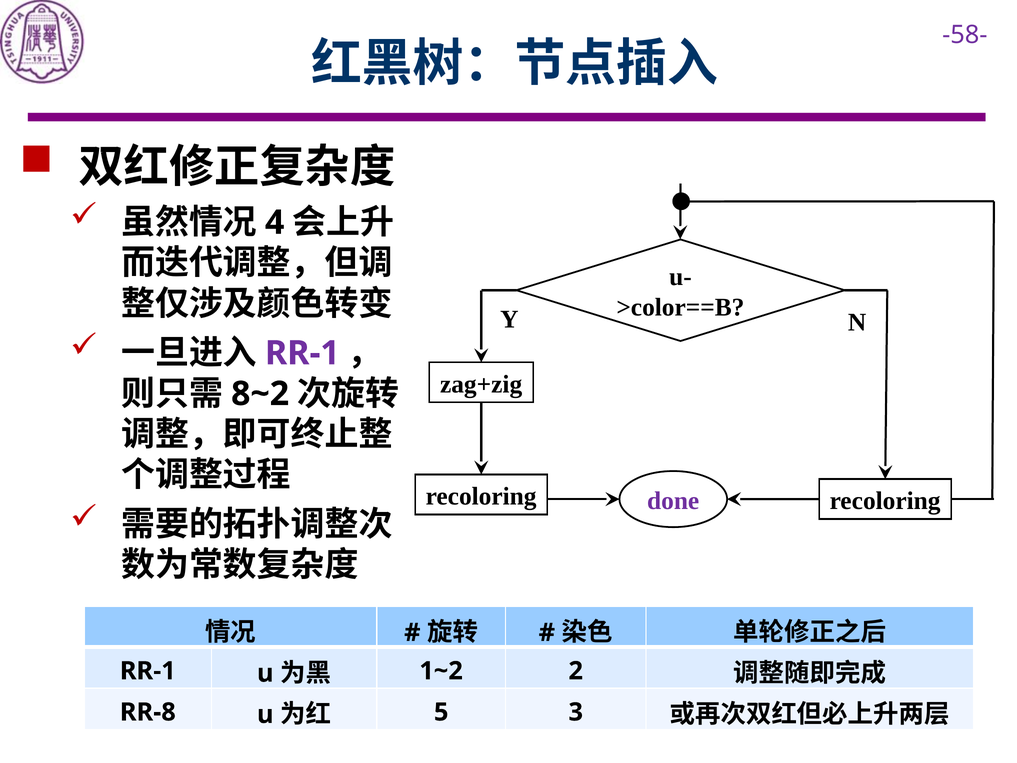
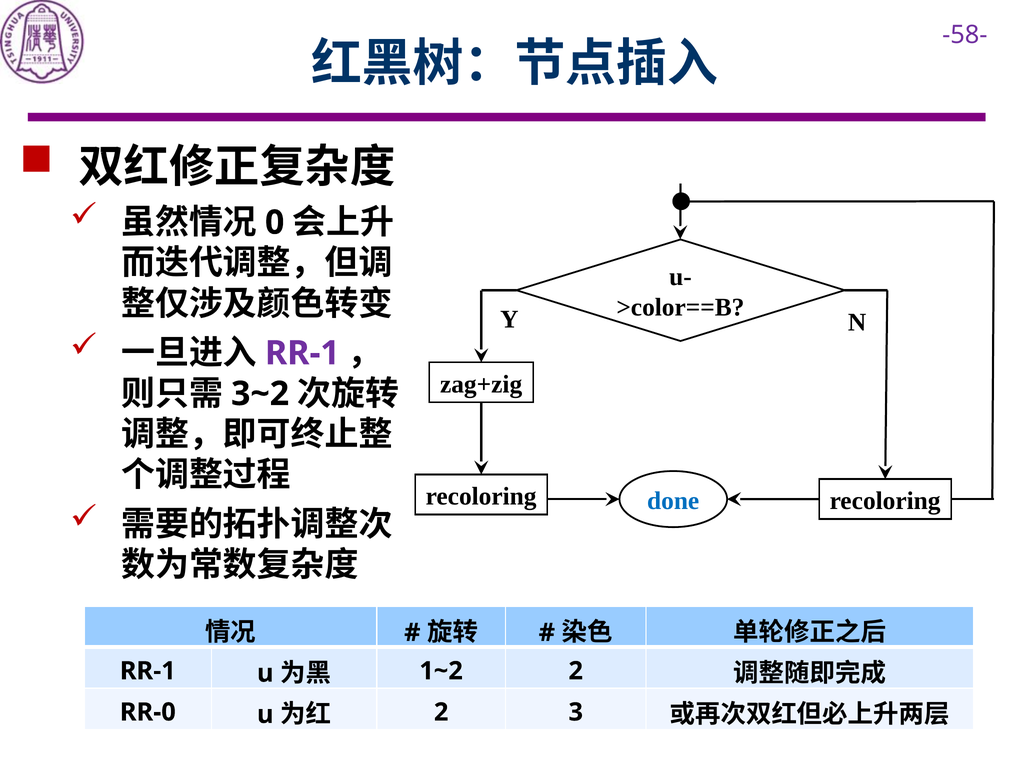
4: 4 -> 0
8~2: 8~2 -> 3~2
done colour: purple -> blue
RR-8: RR-8 -> RR-0
5 at (441, 712): 5 -> 2
